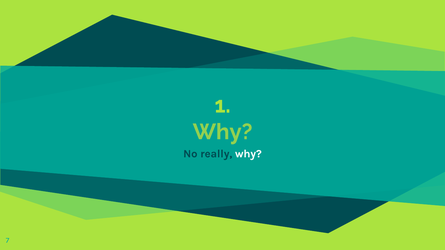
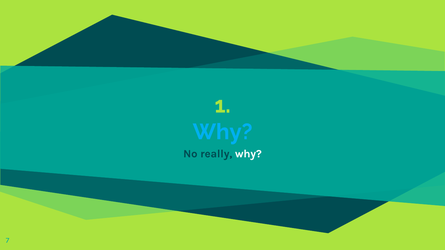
Why at (223, 132) colour: light green -> light blue
